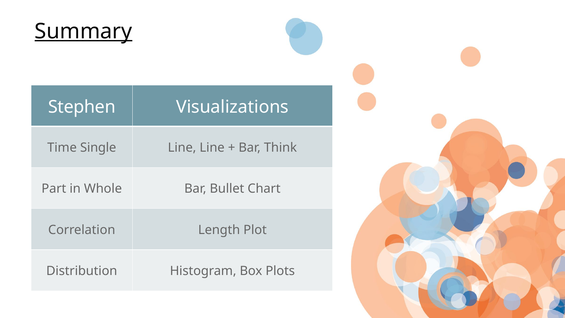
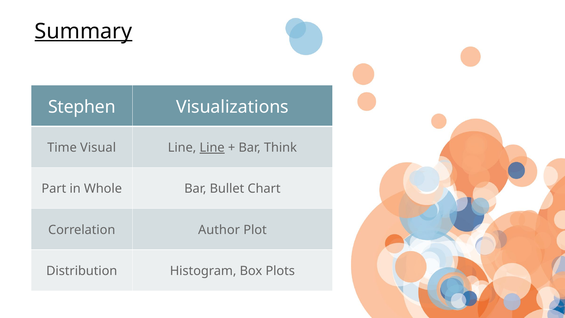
Single: Single -> Visual
Line at (212, 148) underline: none -> present
Length: Length -> Author
